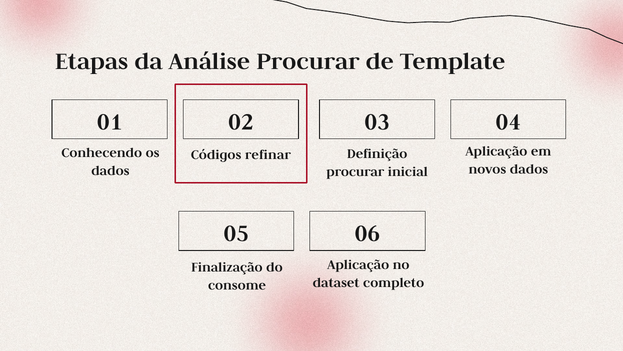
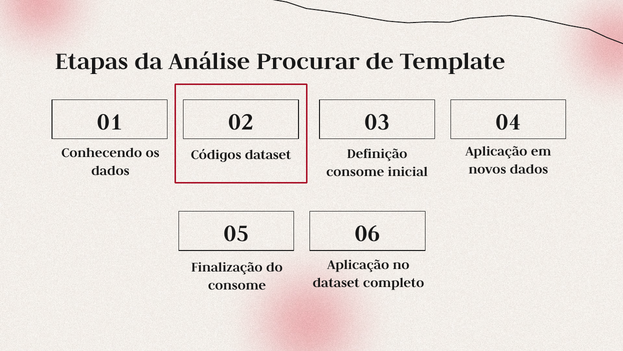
Códigos refinar: refinar -> dataset
procurar at (355, 171): procurar -> consome
